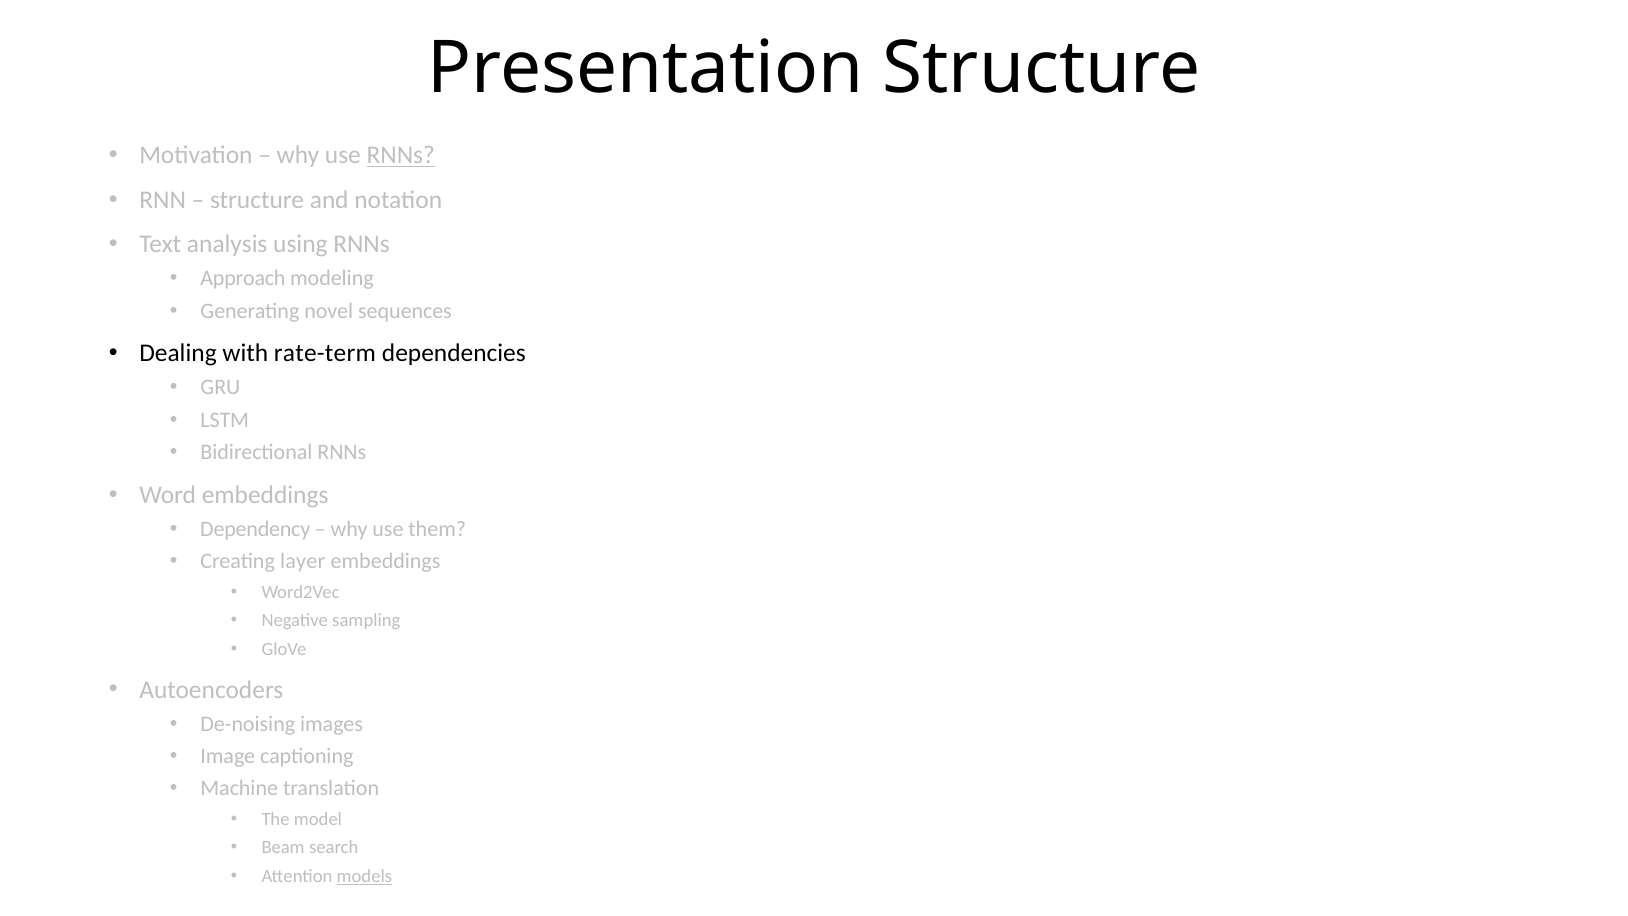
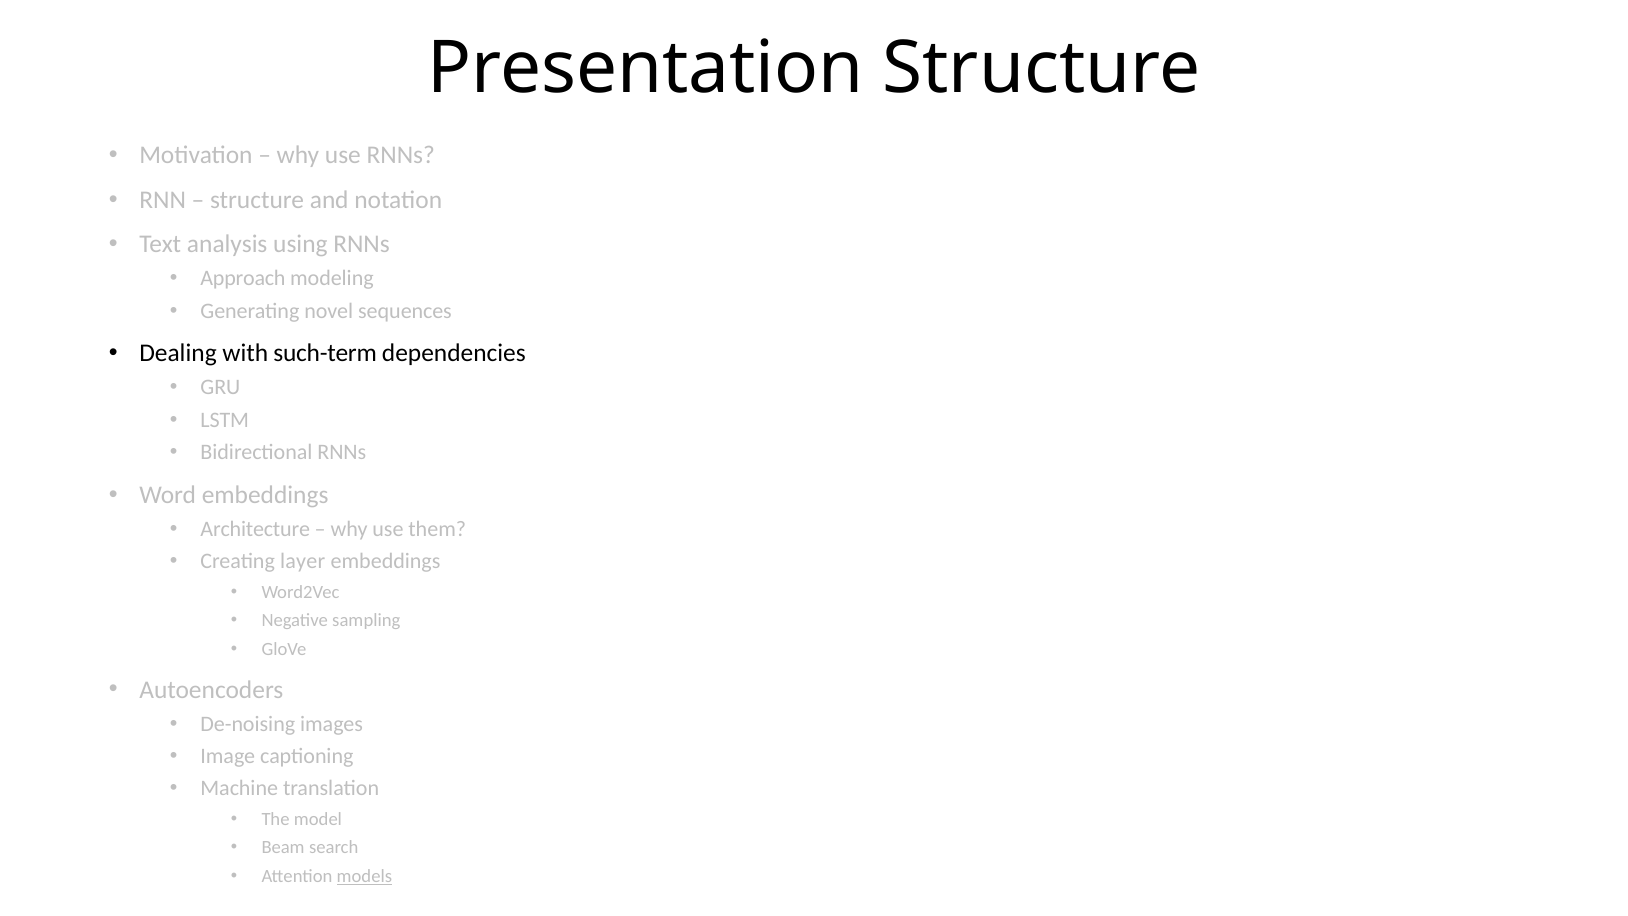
RNNs at (401, 155) underline: present -> none
rate-term: rate-term -> such-term
Dependency: Dependency -> Architecture
